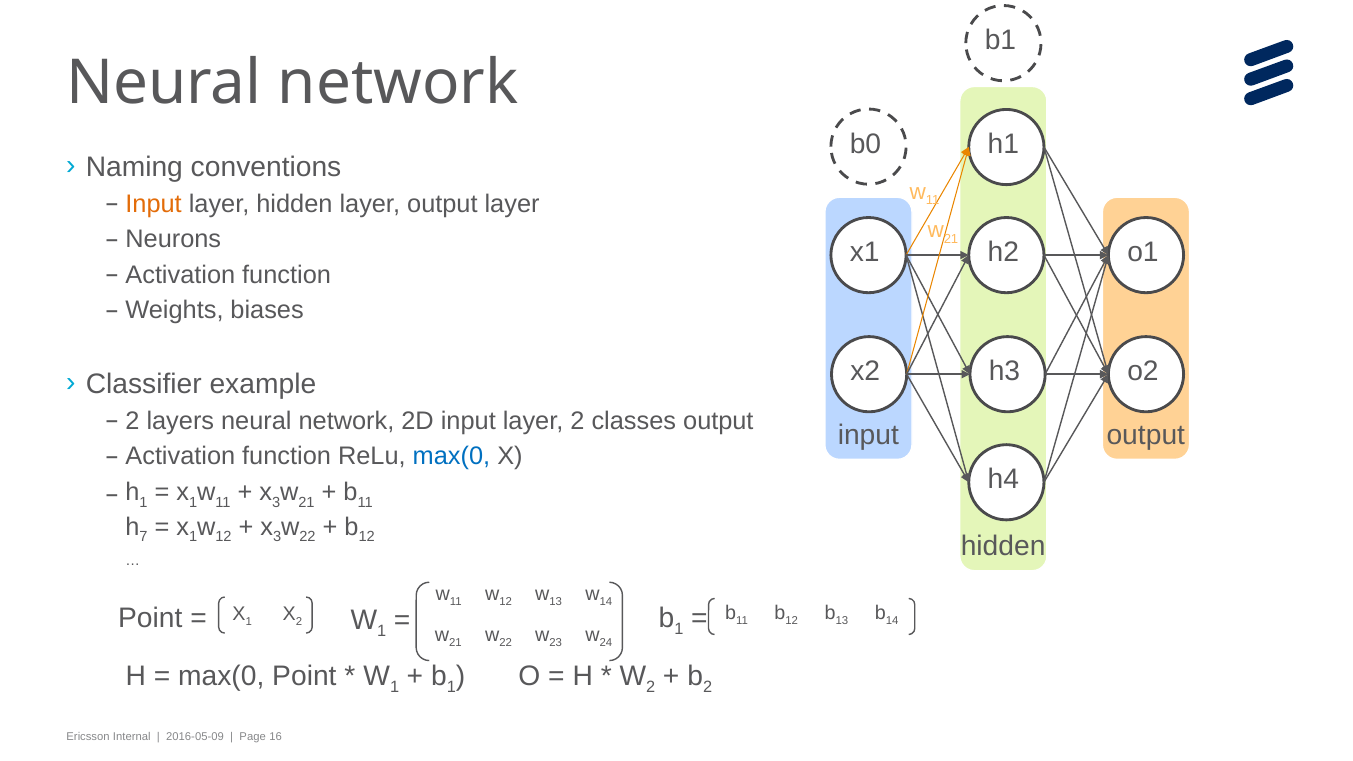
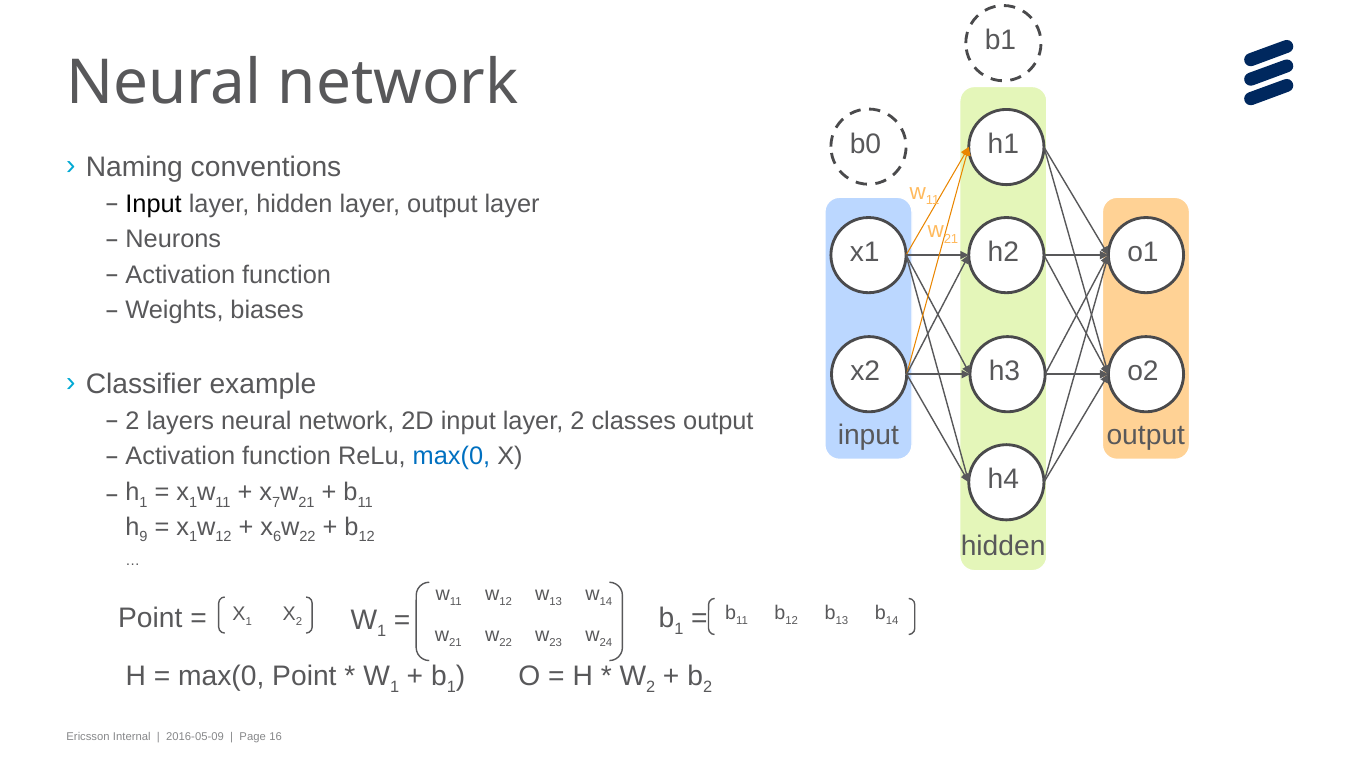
Input at (154, 204) colour: orange -> black
3 at (276, 502): 3 -> 7
7: 7 -> 9
3 at (277, 537): 3 -> 6
